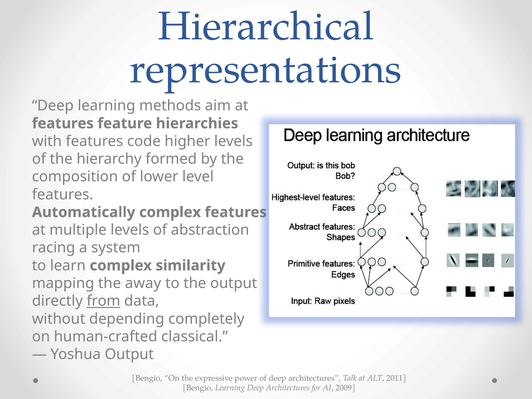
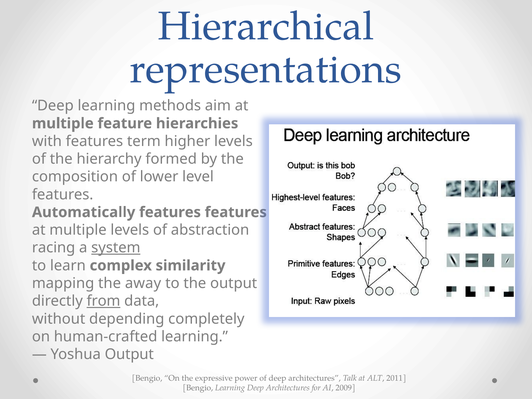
features at (63, 123): features -> multiple
code: code -> term
Automatically complex: complex -> features
system underline: none -> present
human-crafted classical: classical -> learning
